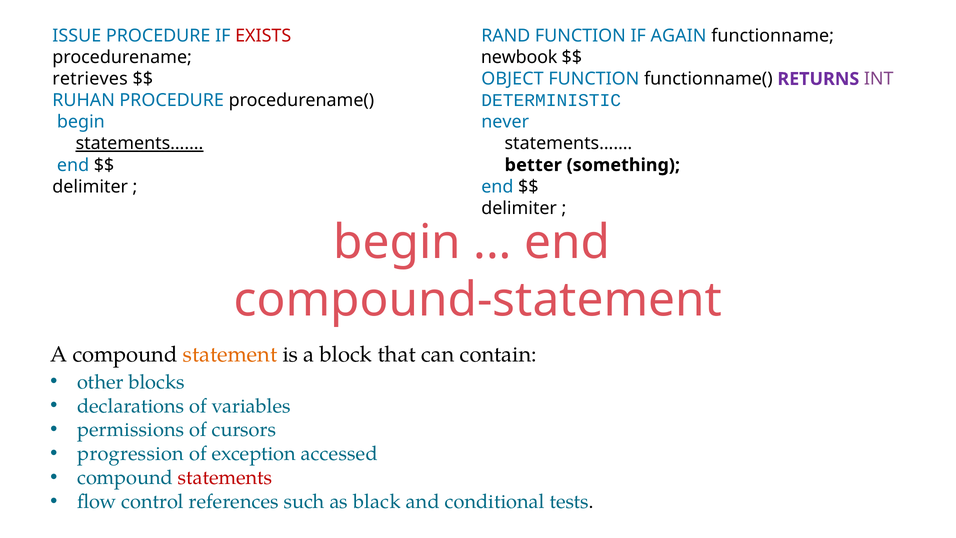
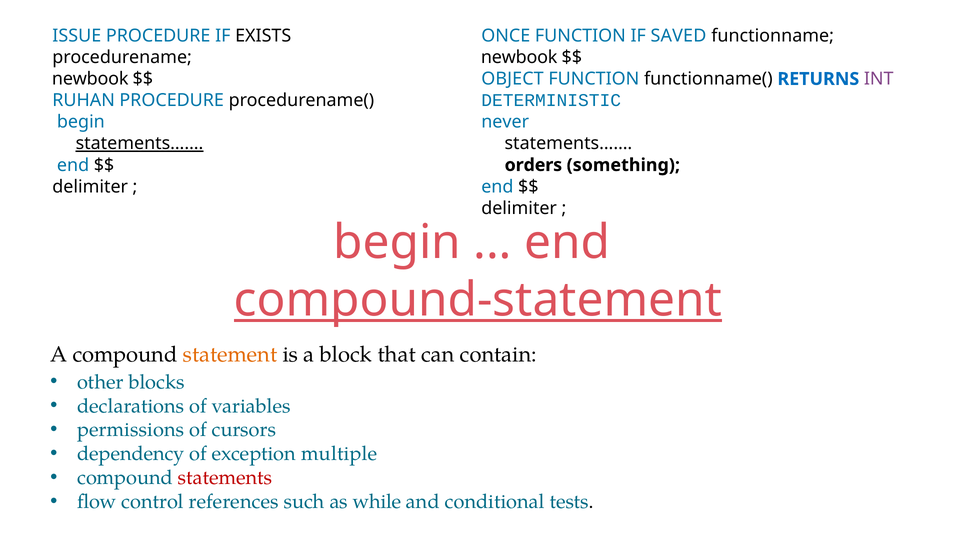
EXISTS colour: red -> black
RAND: RAND -> ONCE
AGAIN: AGAIN -> SAVED
retrieves at (90, 79): retrieves -> newbook
RETURNS colour: purple -> blue
better: better -> orders
compound-statement underline: none -> present
progression: progression -> dependency
accessed: accessed -> multiple
black: black -> while
